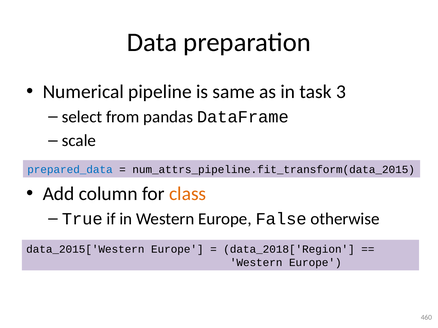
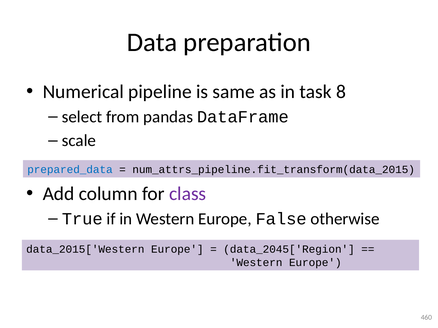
3: 3 -> 8
class colour: orange -> purple
data_2018['Region: data_2018['Region -> data_2045['Region
